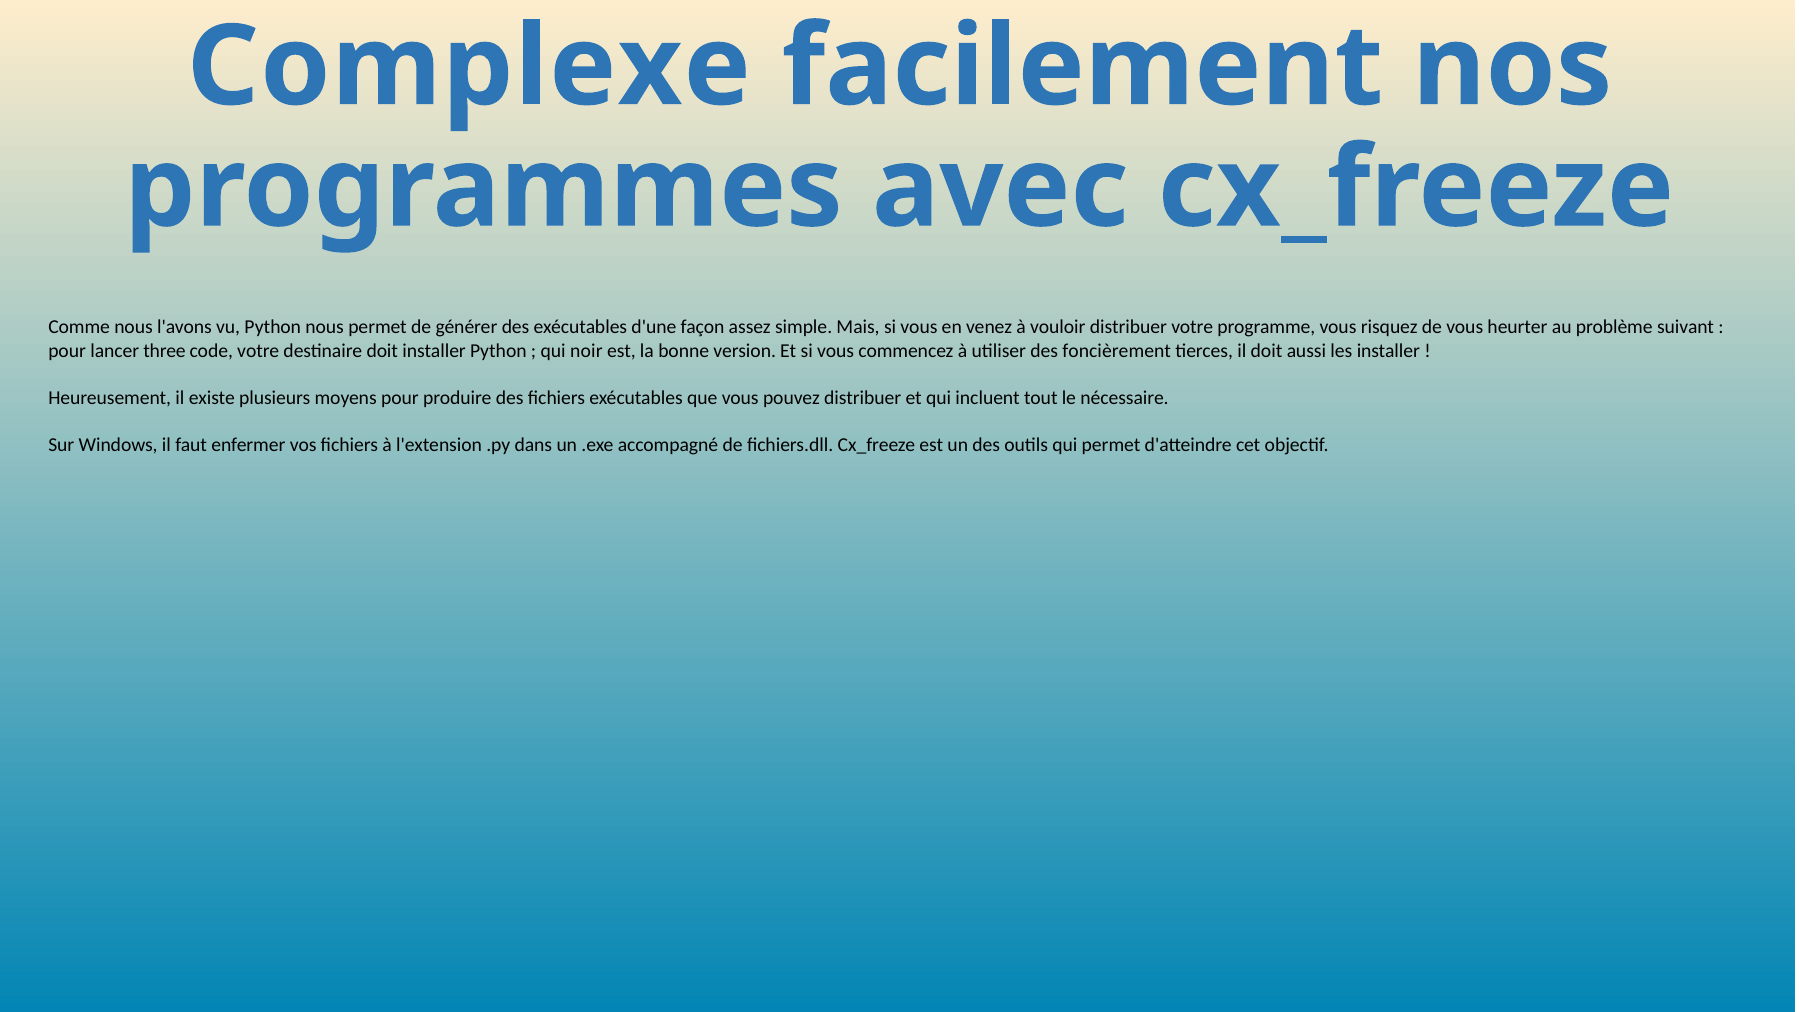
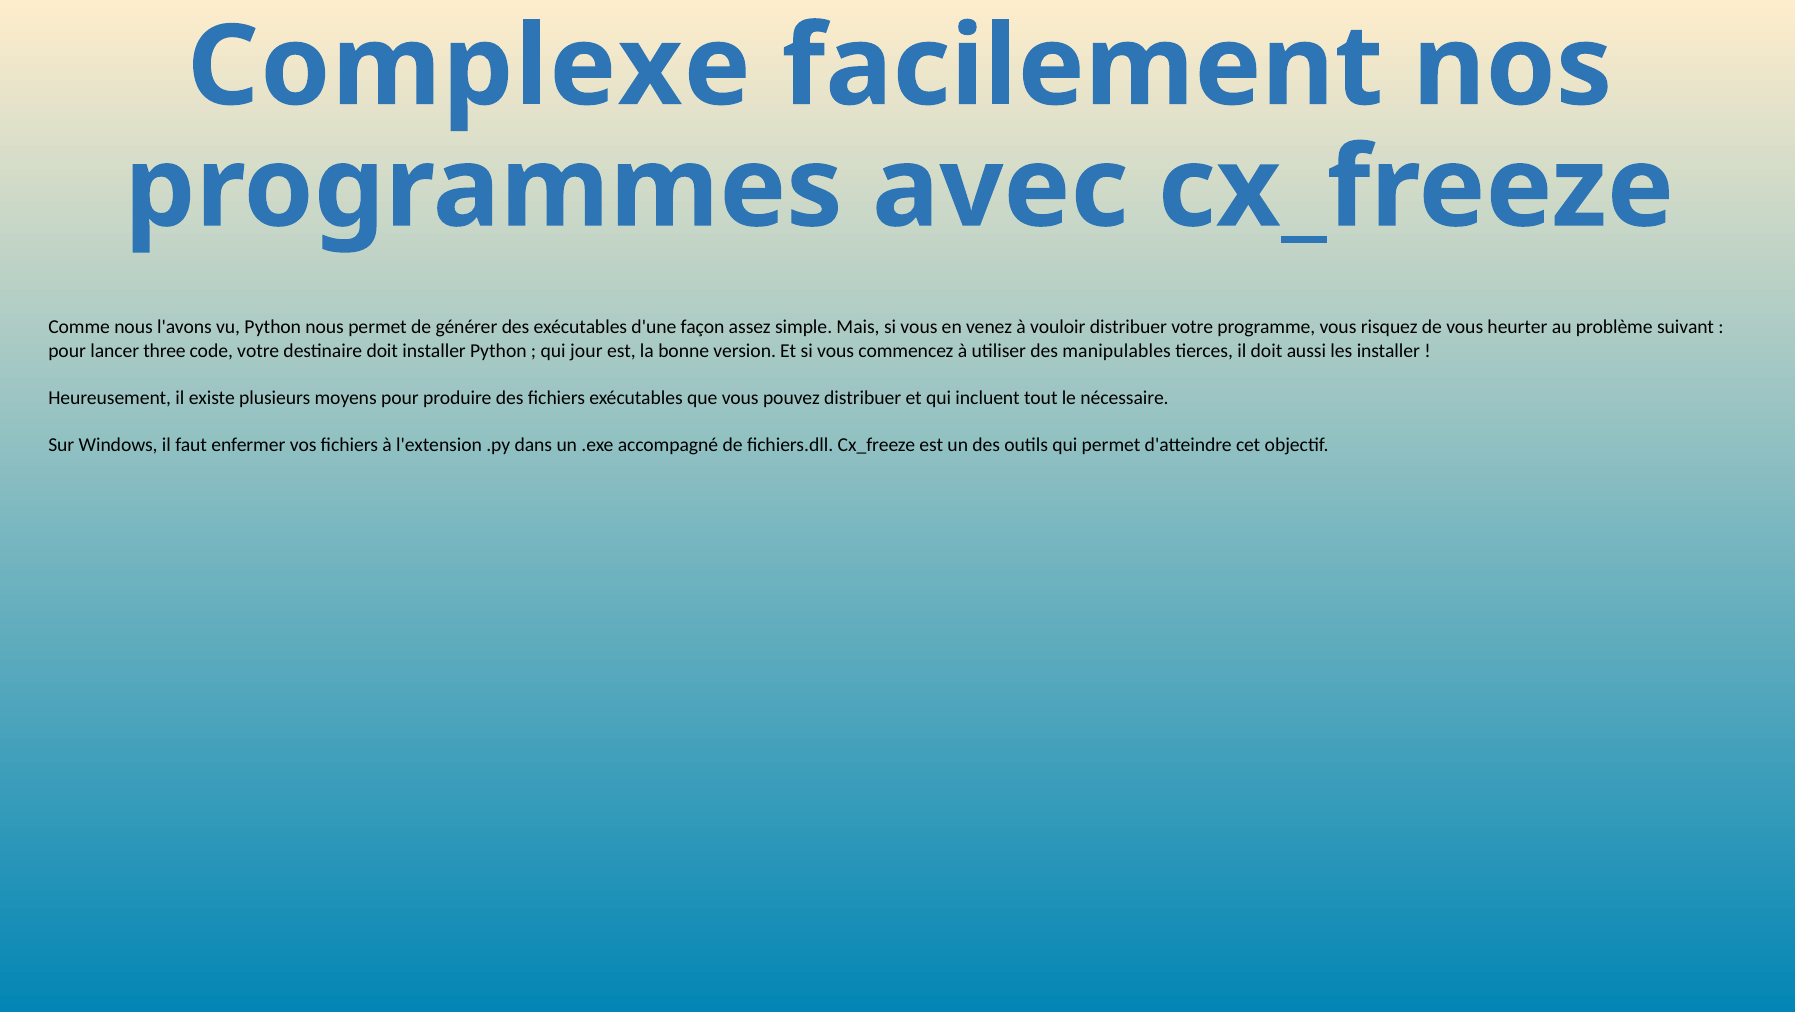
noir: noir -> jour
foncièrement: foncièrement -> manipulables
